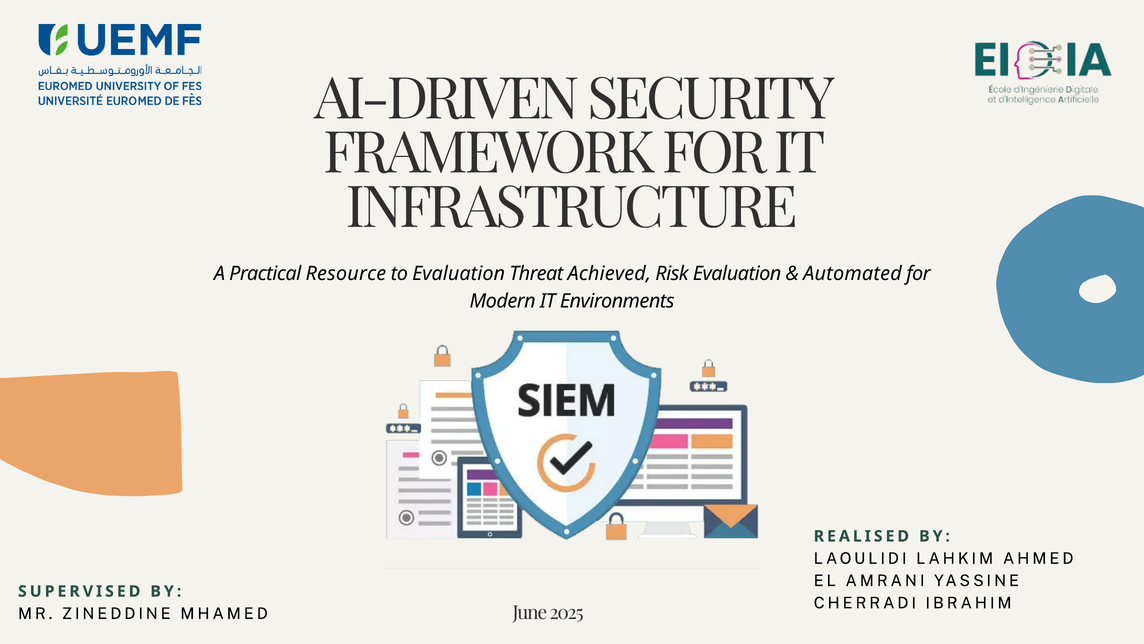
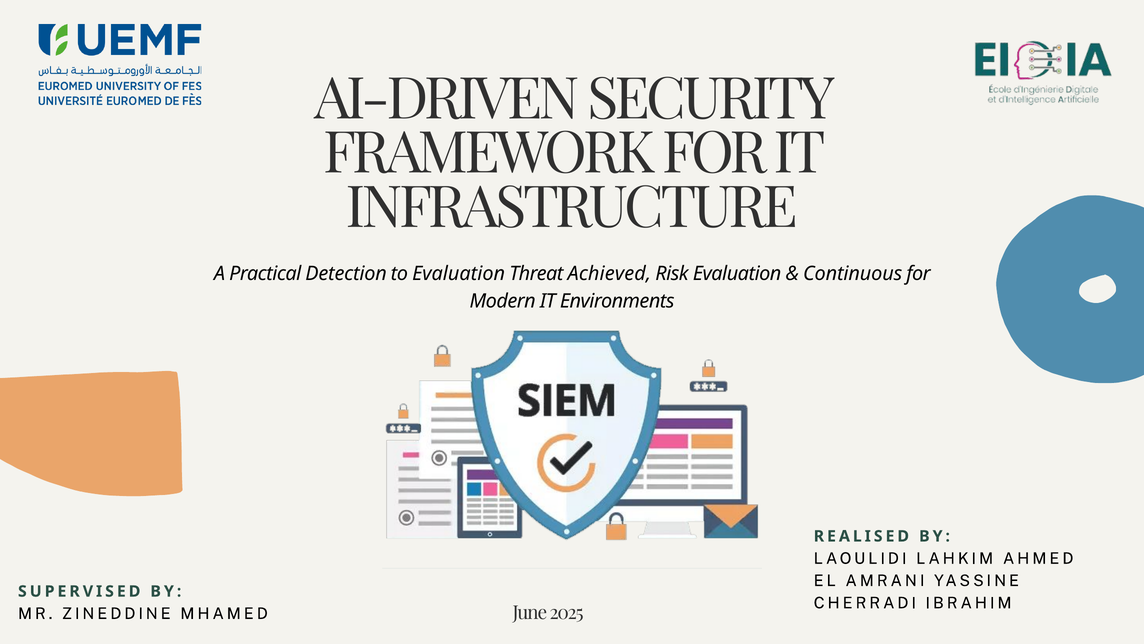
Resource: Resource -> Detection
Automated: Automated -> Continuous
